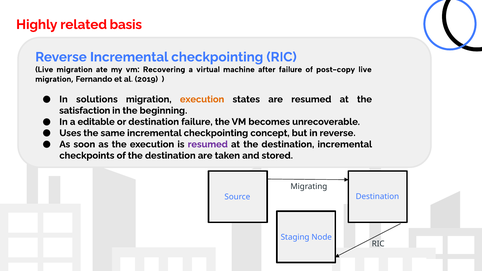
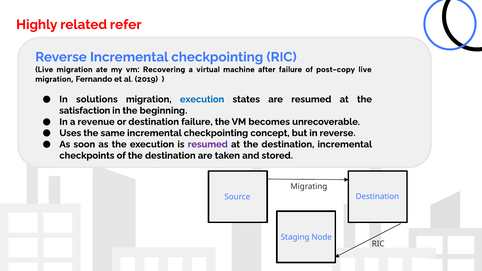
basis: basis -> refer
execution at (202, 99) colour: orange -> blue
editable: editable -> revenue
